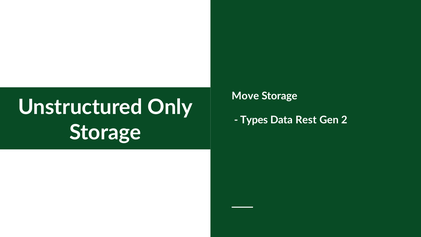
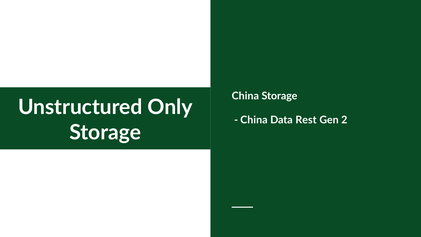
Move at (245, 96): Move -> China
Types at (254, 120): Types -> China
